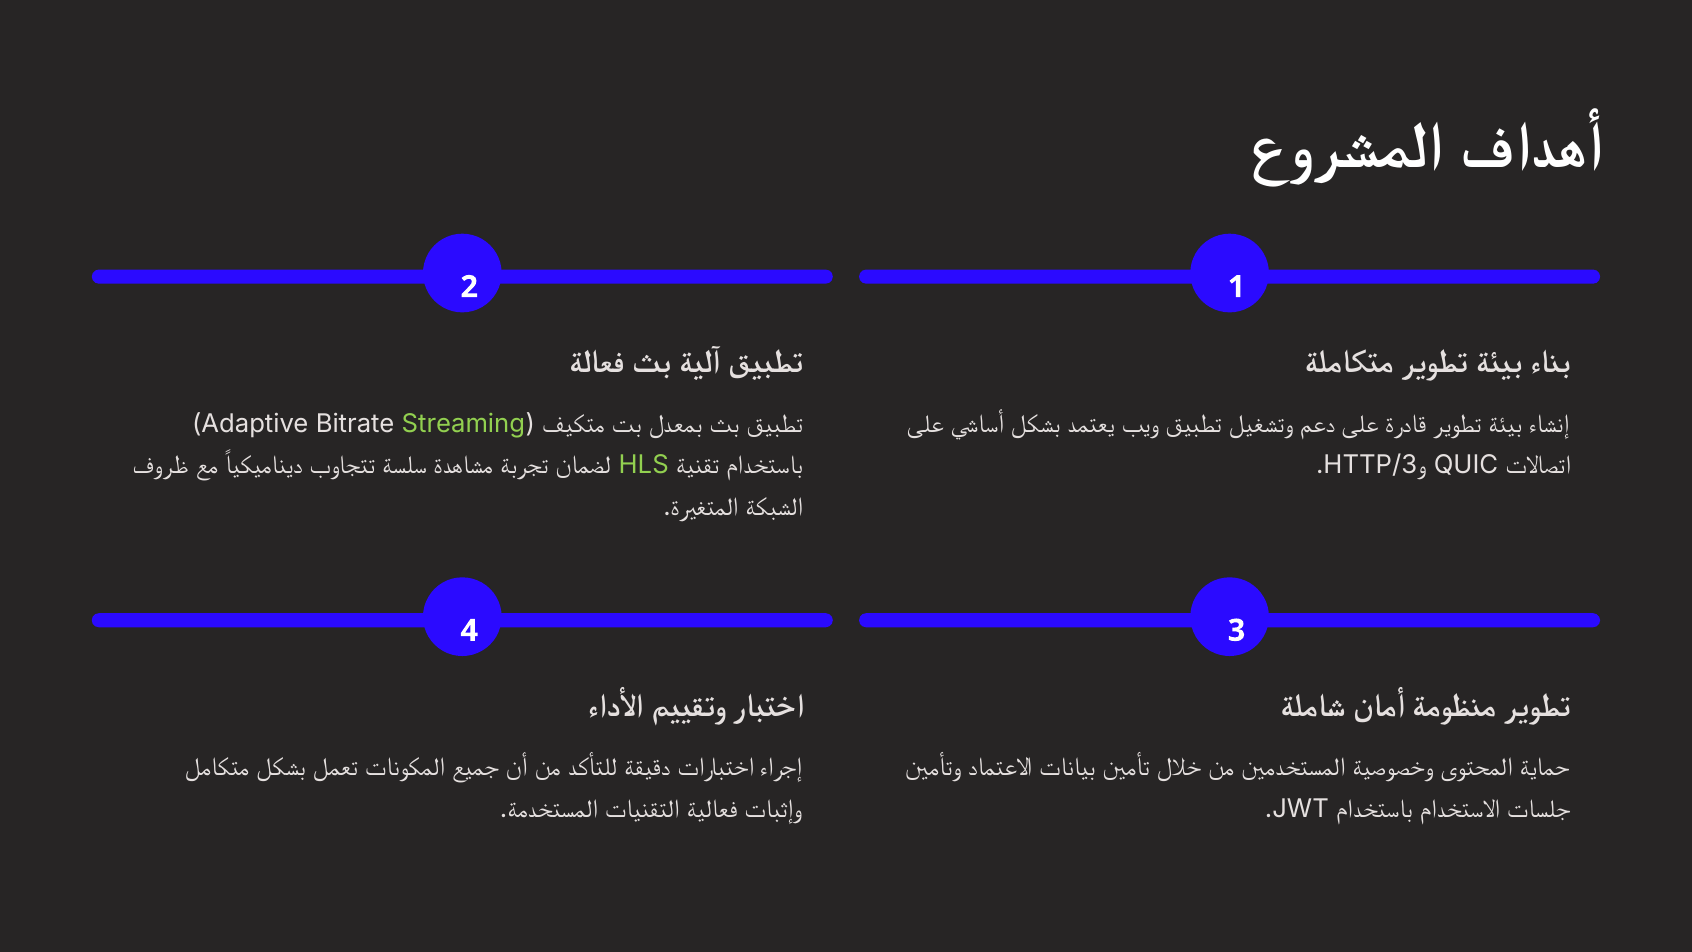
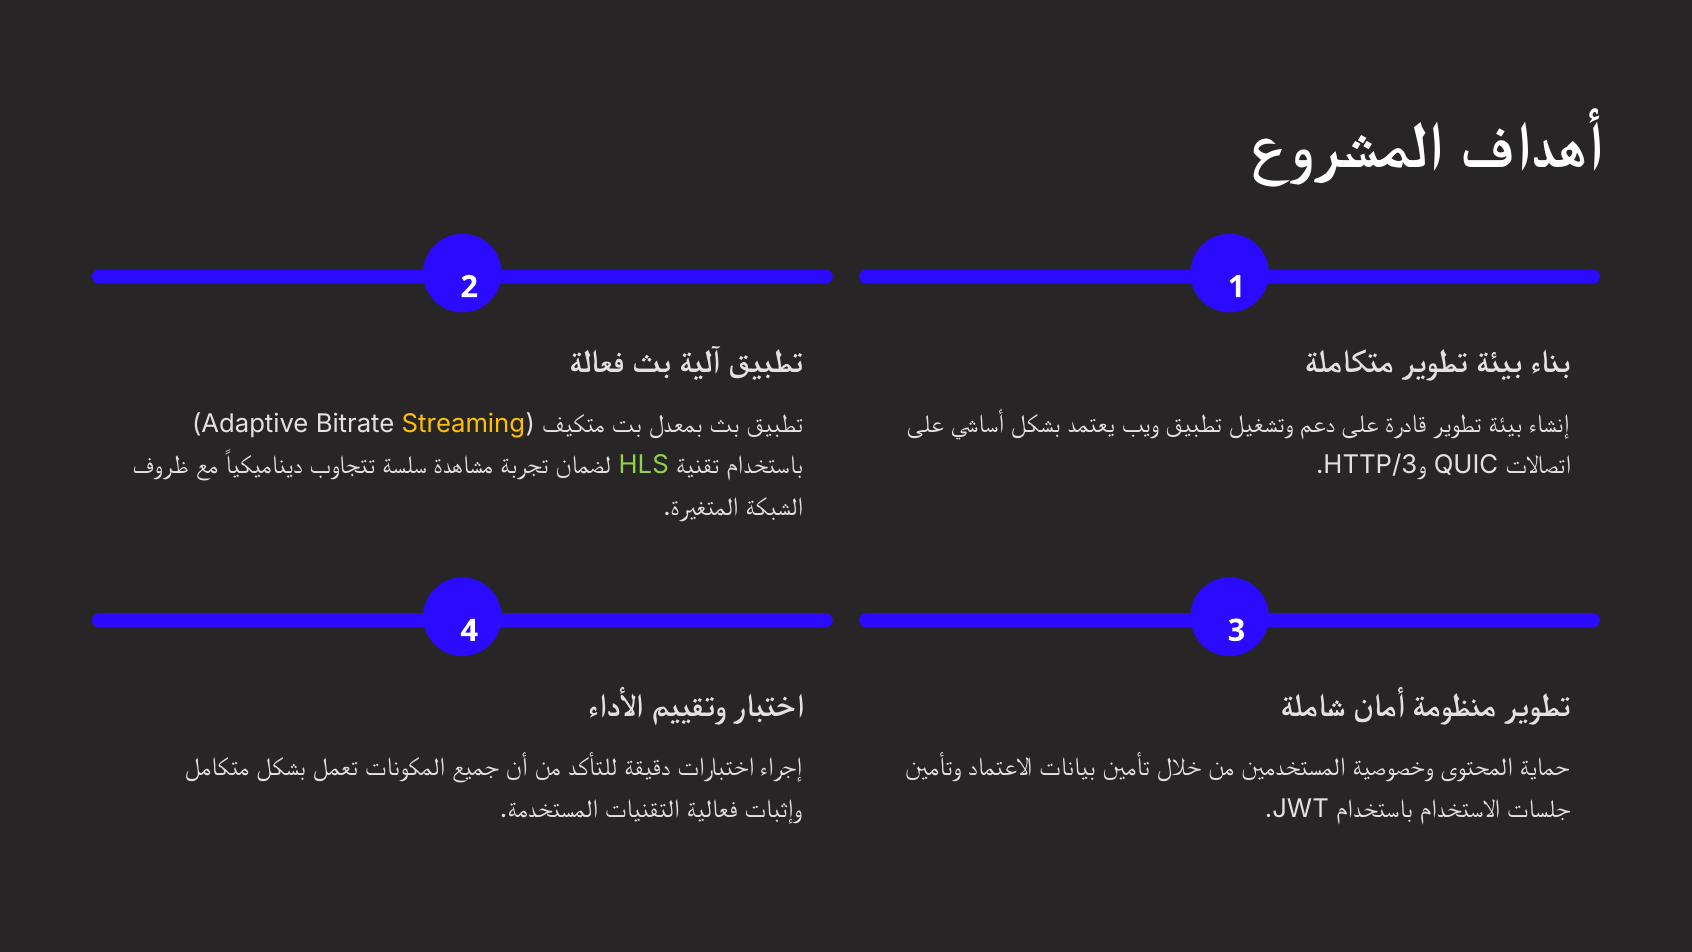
Streaming colour: light green -> yellow
